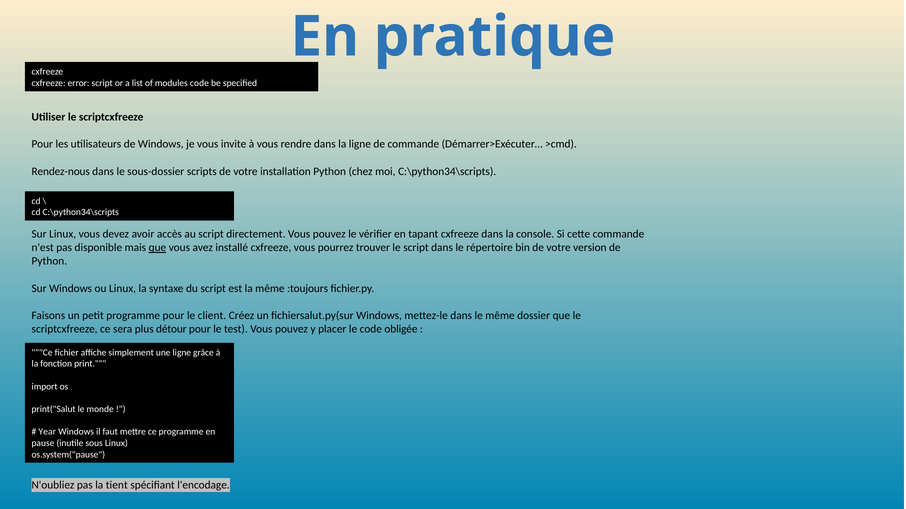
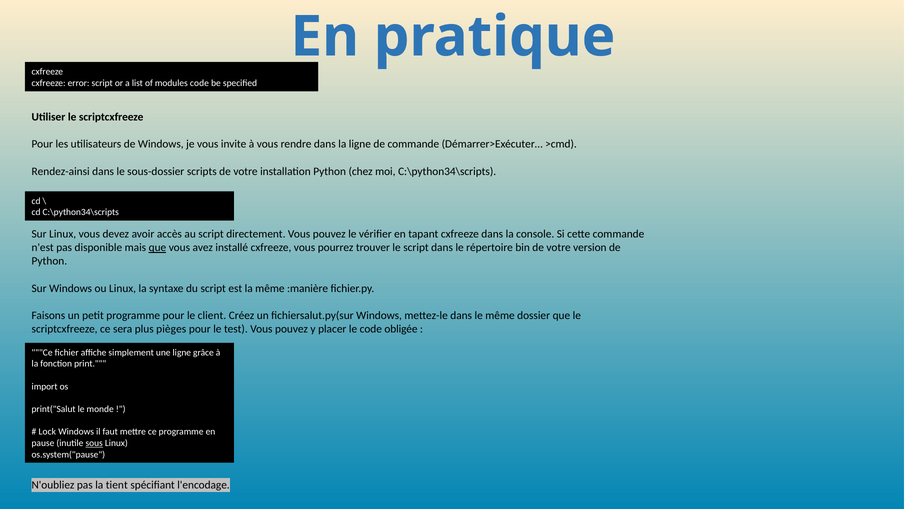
Rendez-nous: Rendez-nous -> Rendez-ainsi
:toujours: :toujours -> :manière
détour: détour -> pièges
Year: Year -> Lock
sous underline: none -> present
